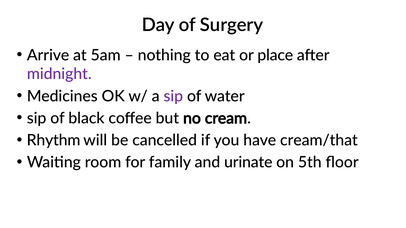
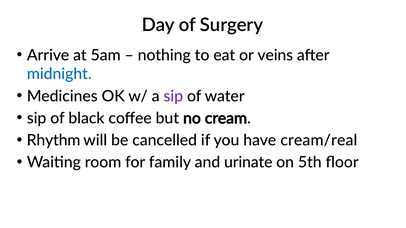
place: place -> veins
midnight colour: purple -> blue
cream/that: cream/that -> cream/real
